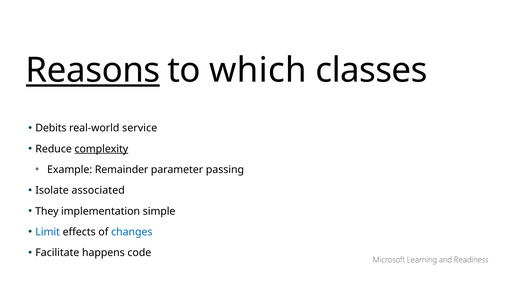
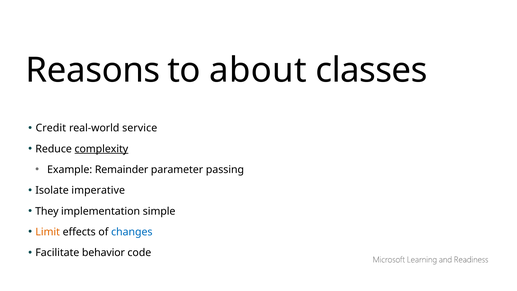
Reasons underline: present -> none
which: which -> about
Debits: Debits -> Credit
associated: associated -> imperative
Limit colour: blue -> orange
happens: happens -> behavior
